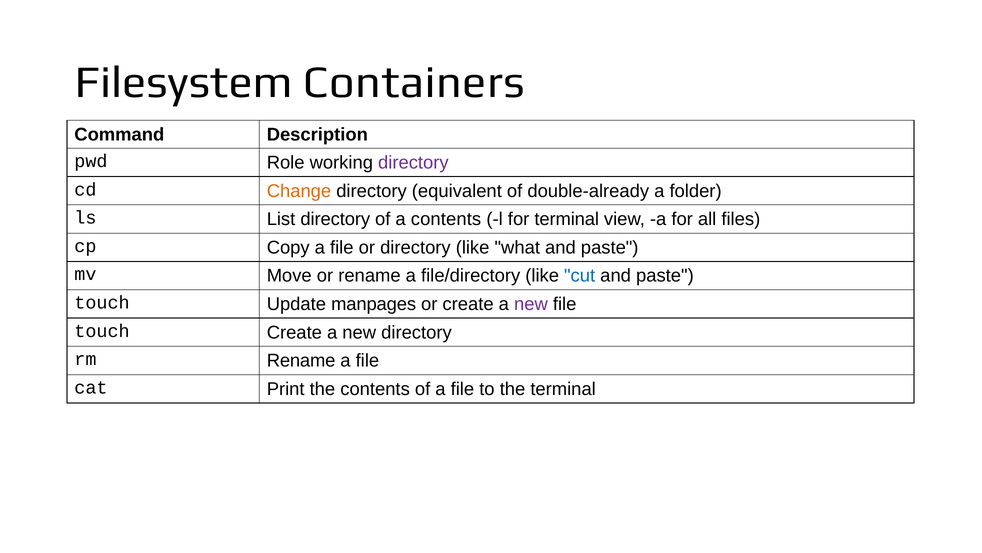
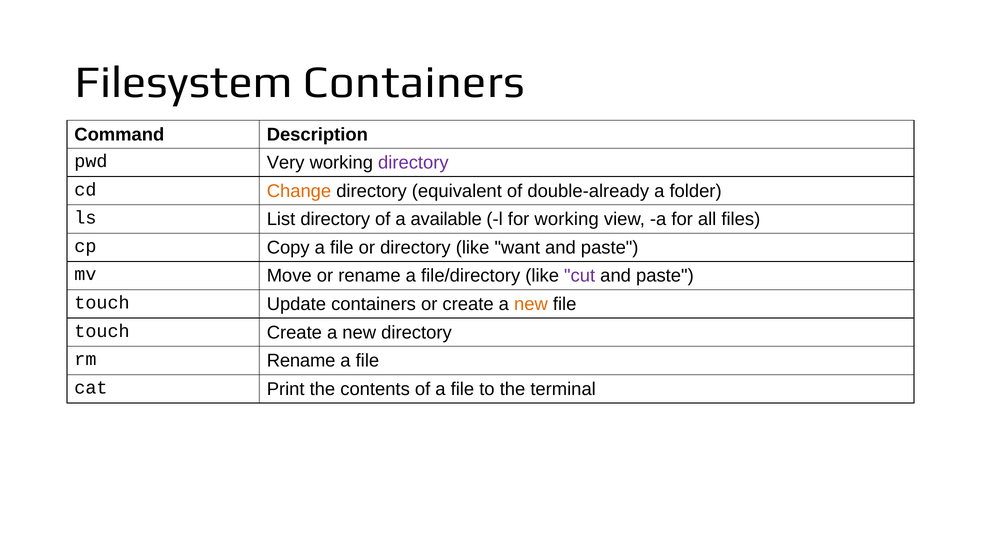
Role: Role -> Very
a contents: contents -> available
for terminal: terminal -> working
what: what -> want
cut colour: blue -> purple
Update manpages: manpages -> containers
new at (531, 304) colour: purple -> orange
